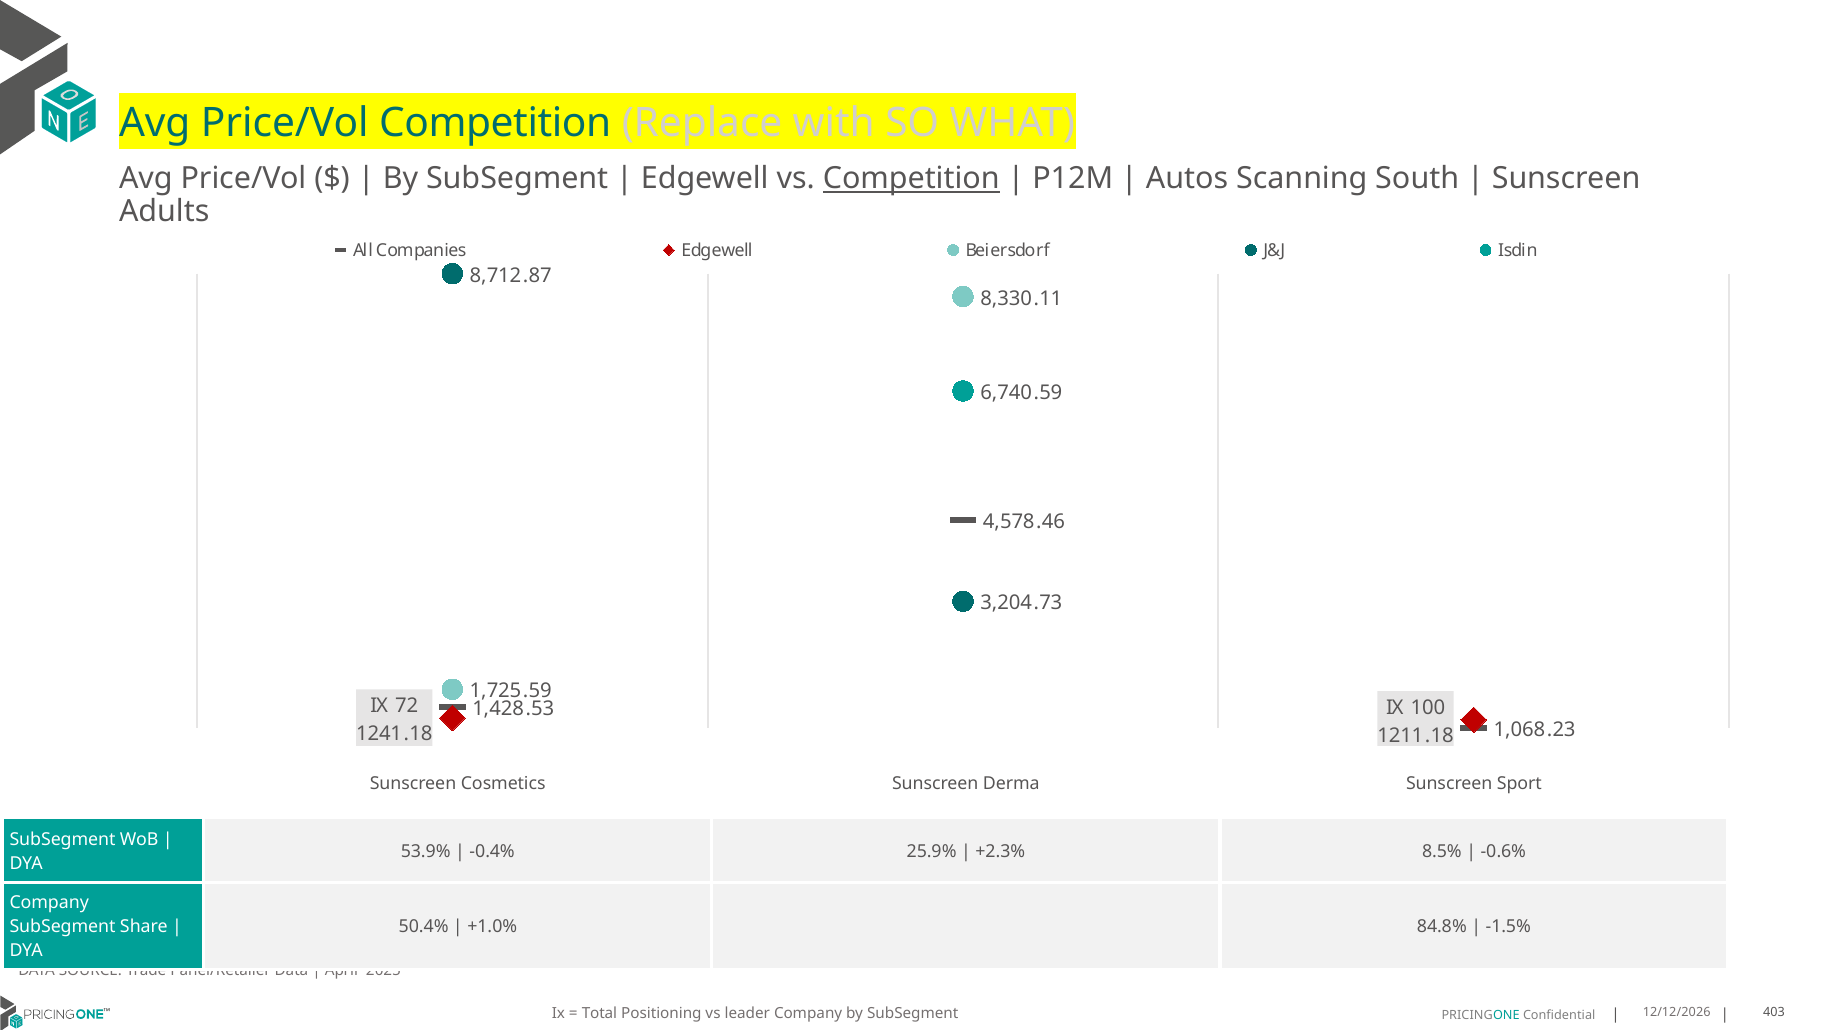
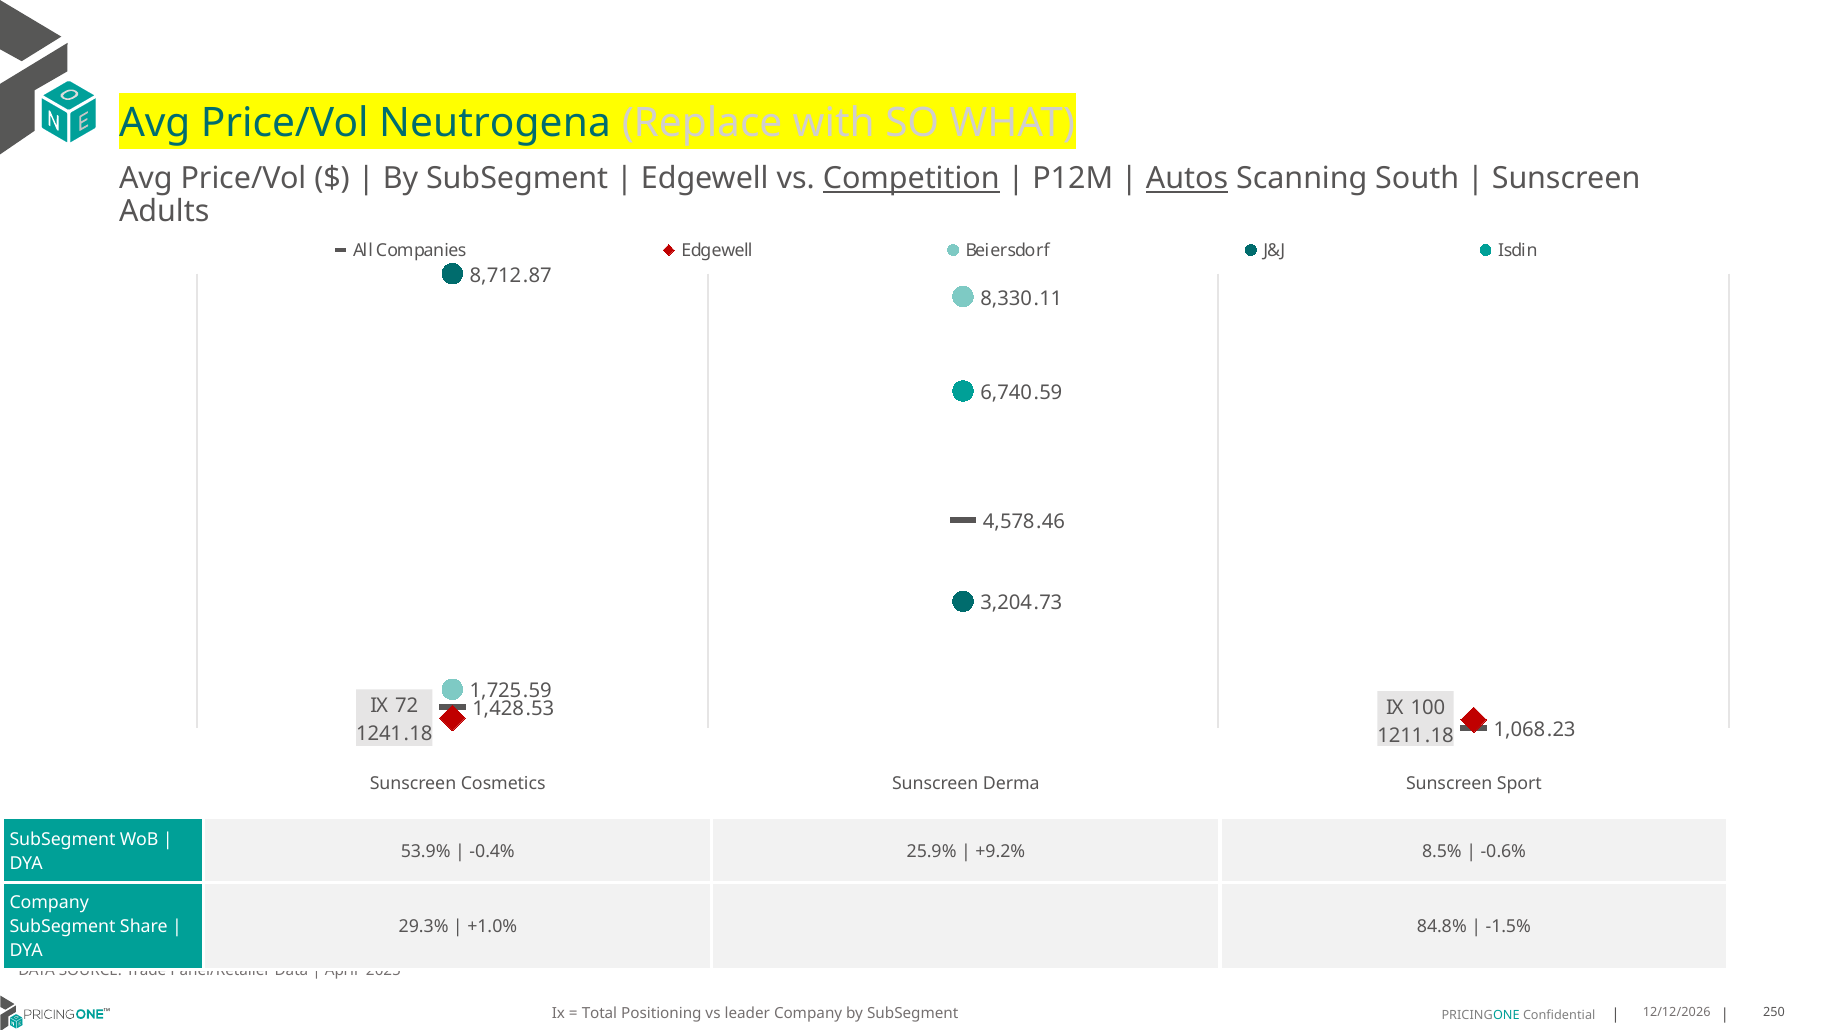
Price/Vol Competition: Competition -> Neutrogena
Autos underline: none -> present
+2.3%: +2.3% -> +9.2%
50.4%: 50.4% -> 29.3%
403: 403 -> 250
